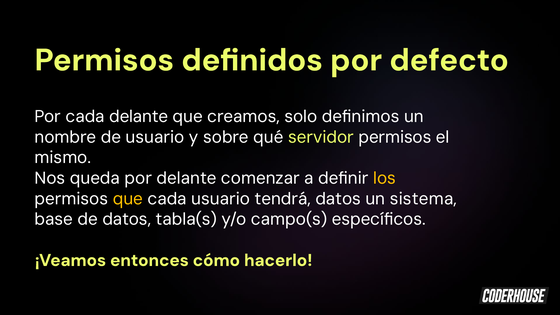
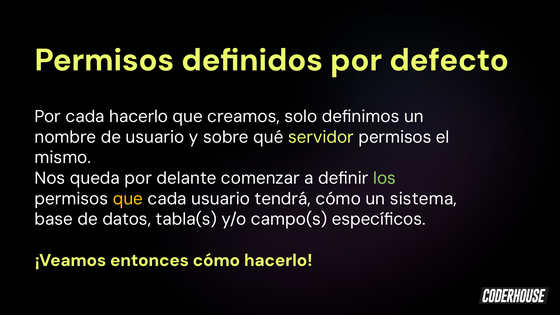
cada delante: delante -> hacerlo
los colour: yellow -> light green
tendrá datos: datos -> cómo
